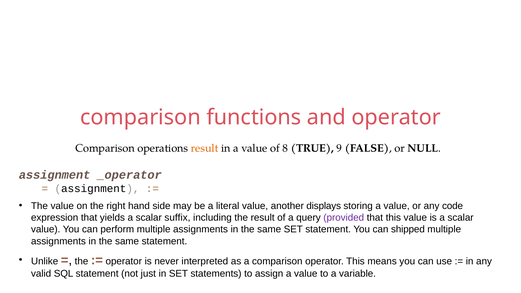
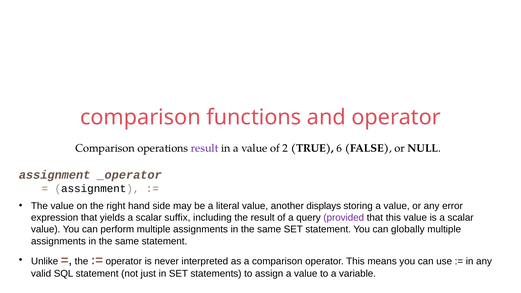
result at (205, 148) colour: orange -> purple
8: 8 -> 2
9: 9 -> 6
code: code -> error
shipped: shipped -> globally
